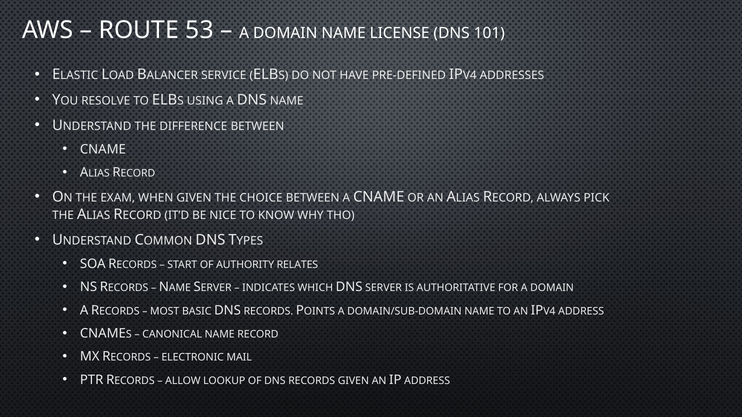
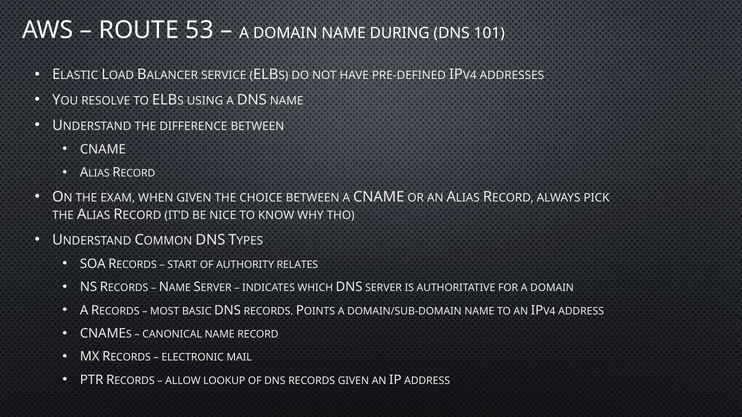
LICENSE: LICENSE -> DURING
